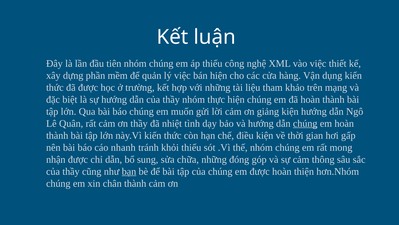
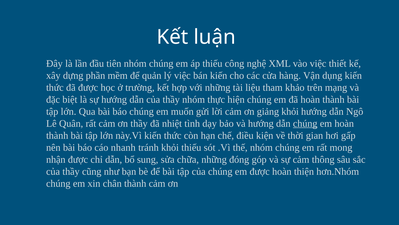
bán hiện: hiện -> kiến
giảng kiện: kiện -> khỏi
bạn underline: present -> none
